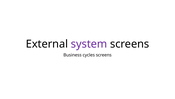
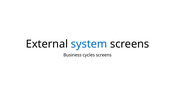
system colour: purple -> blue
